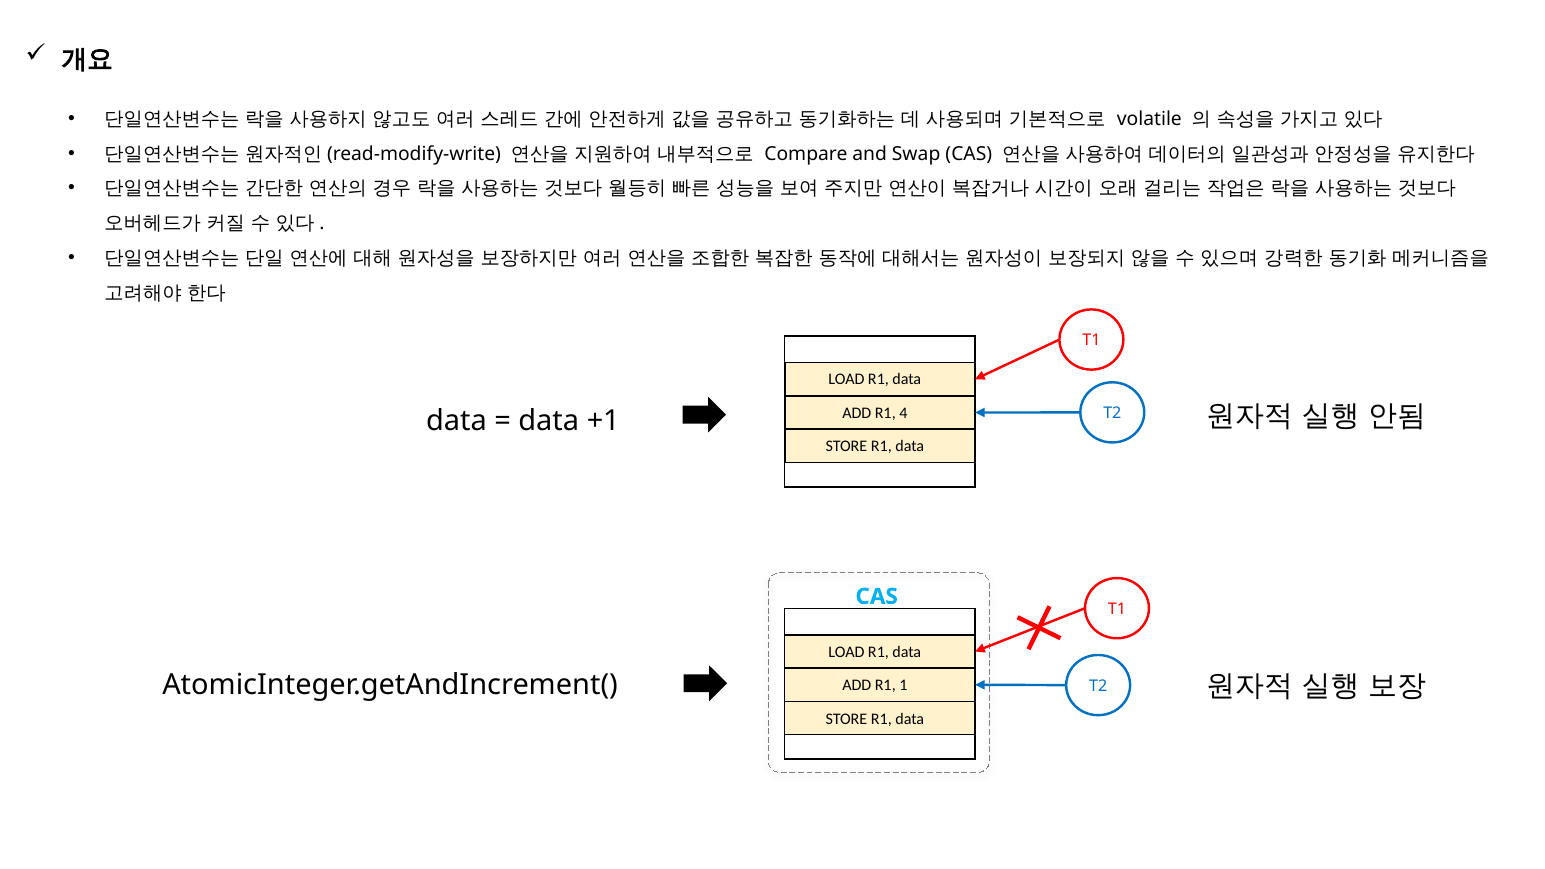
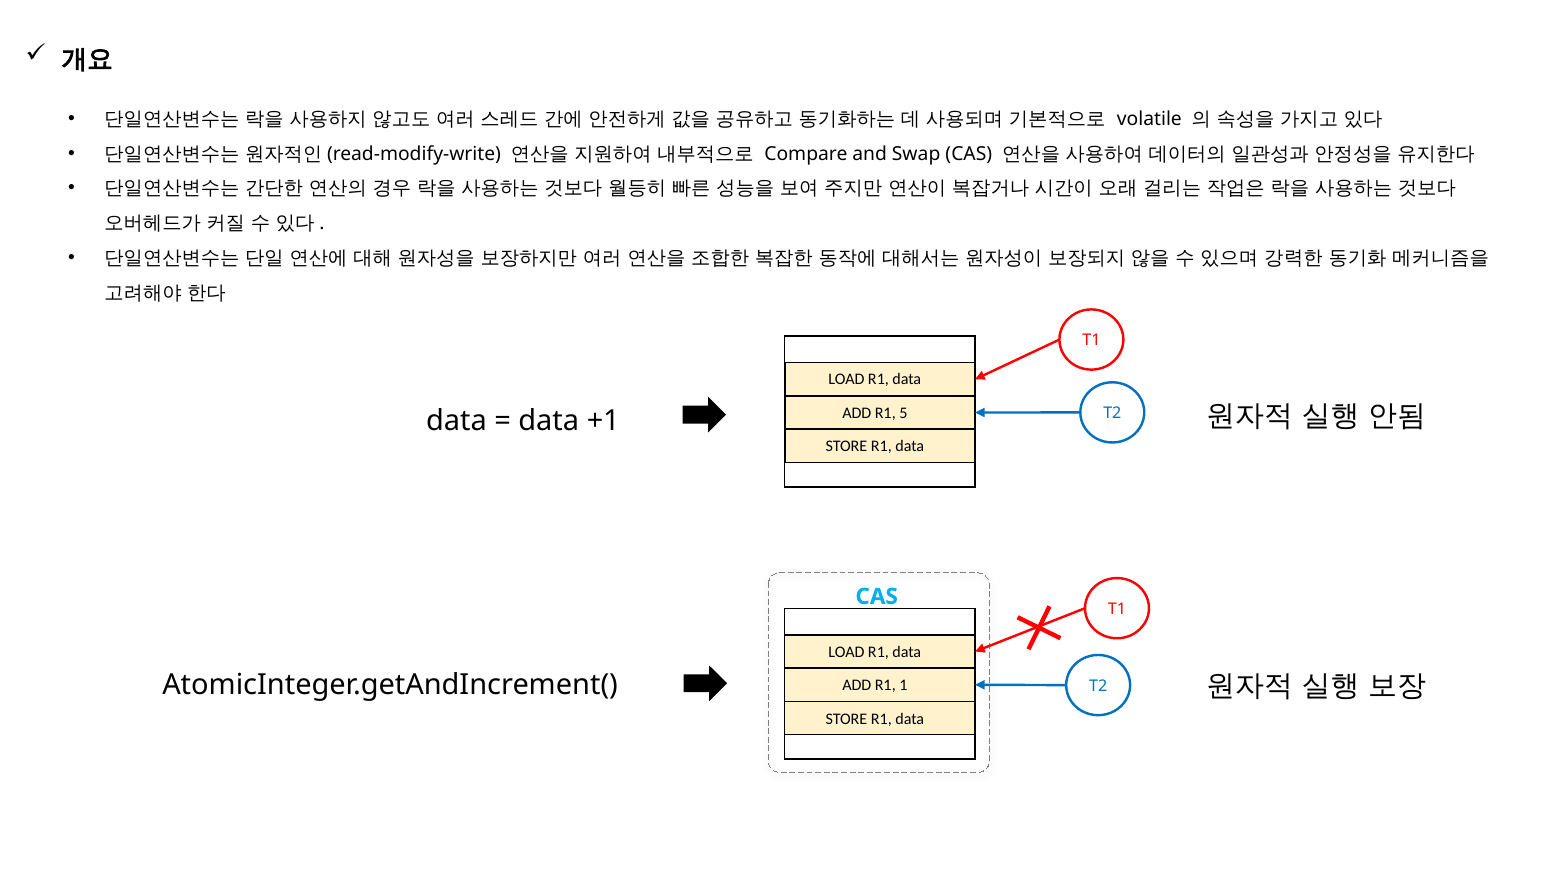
4: 4 -> 5
